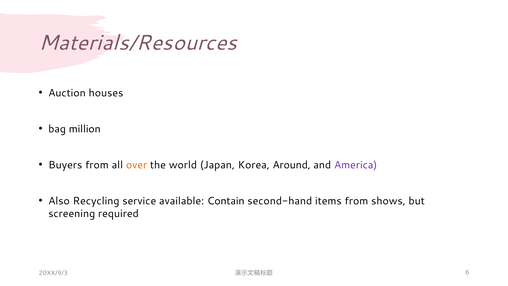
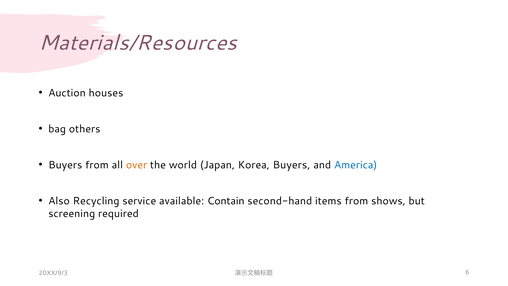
million: million -> others
Korea Around: Around -> Buyers
America colour: purple -> blue
